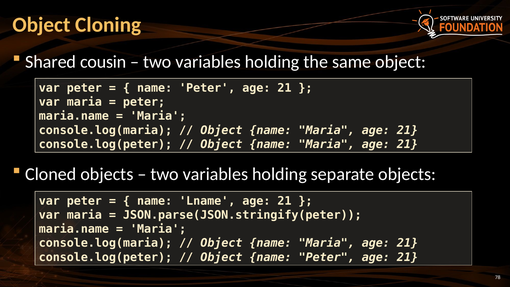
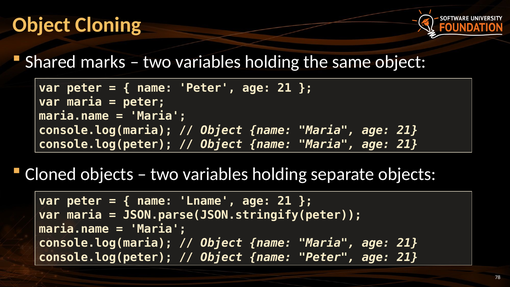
cousin: cousin -> marks
